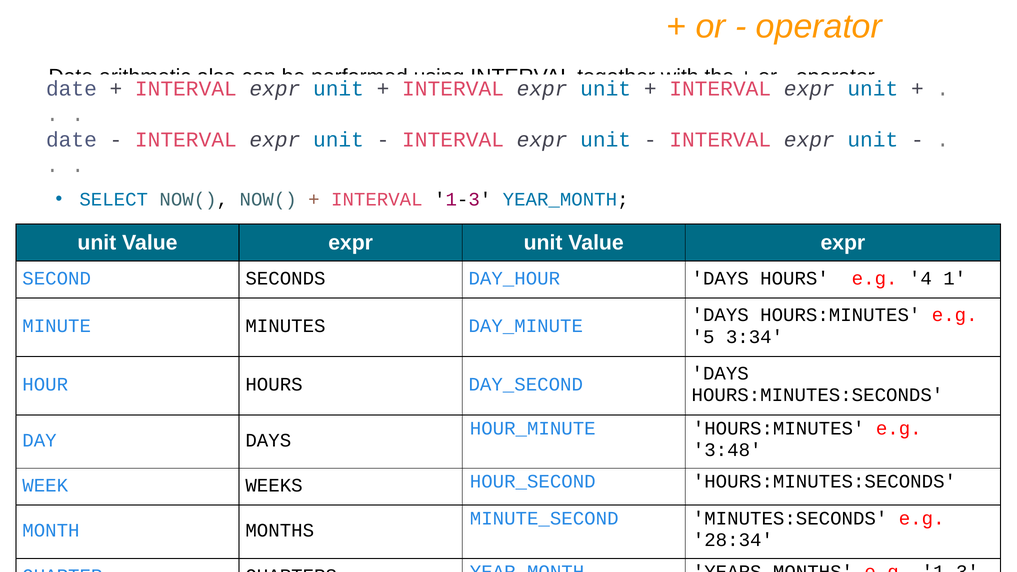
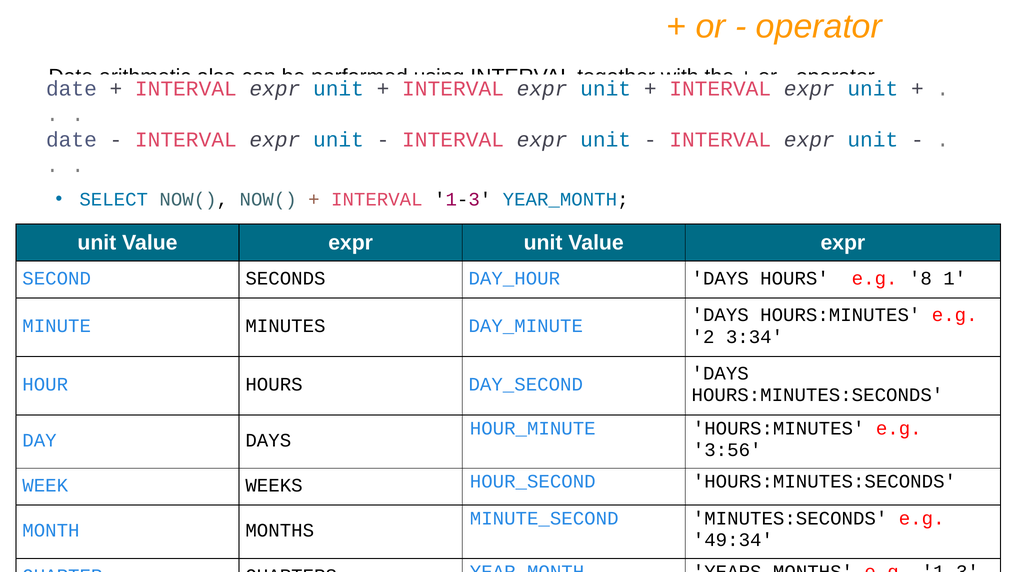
4: 4 -> 8
5: 5 -> 2
3:48: 3:48 -> 3:56
28:34: 28:34 -> 49:34
